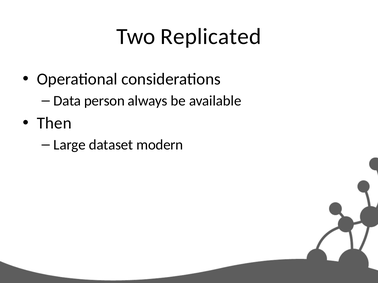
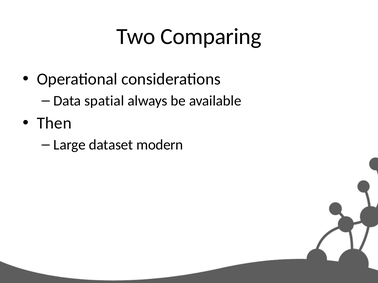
Replicated: Replicated -> Comparing
person: person -> spatial
